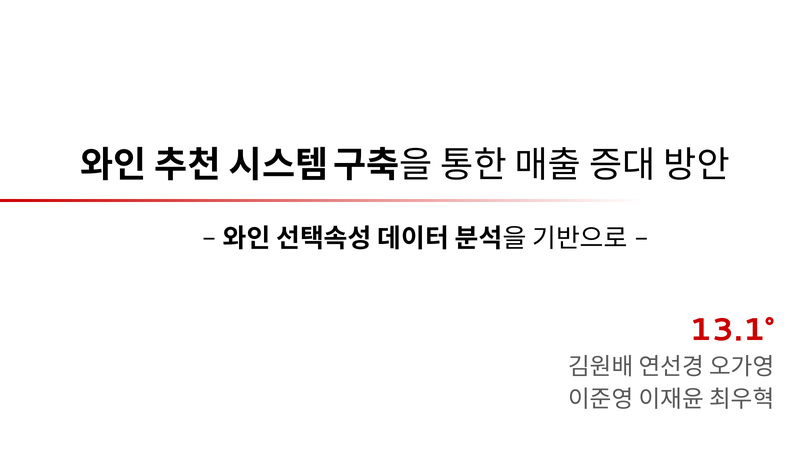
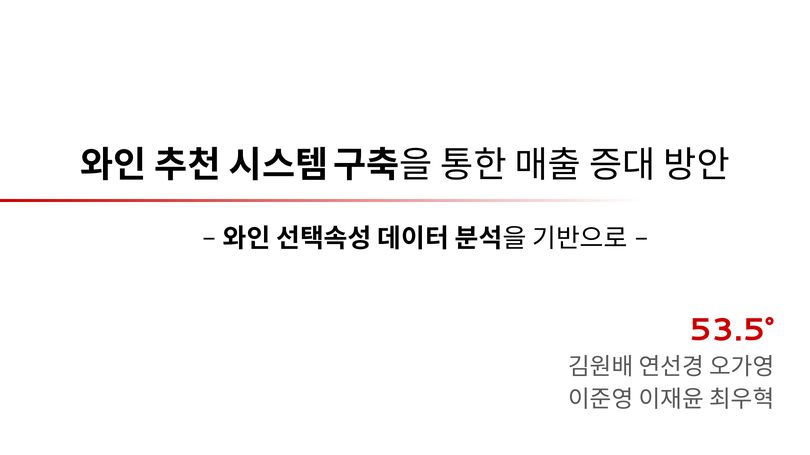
13.1°: 13.1° -> 53.5°
